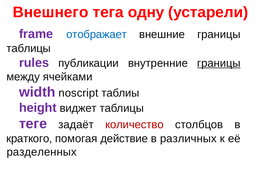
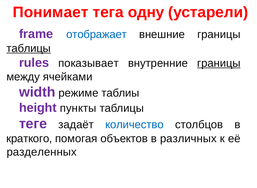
Внешнего: Внешнего -> Понимает
таблицы at (29, 48) underline: none -> present
публикации: публикации -> показывает
noscript: noscript -> режиме
виджет: виджет -> пункты
количество colour: red -> blue
действие: действие -> объектов
